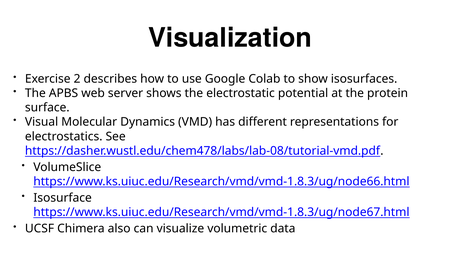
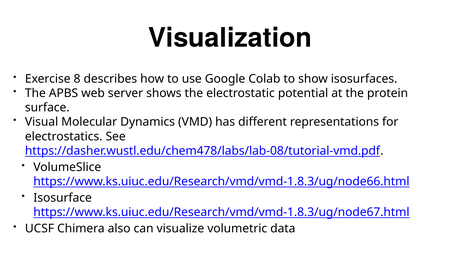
2: 2 -> 8
